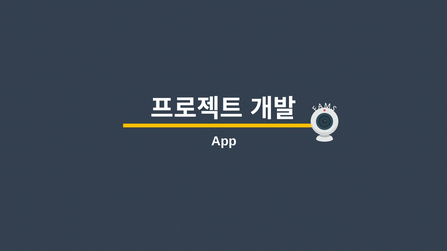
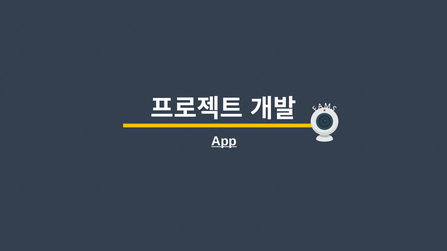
App underline: none -> present
